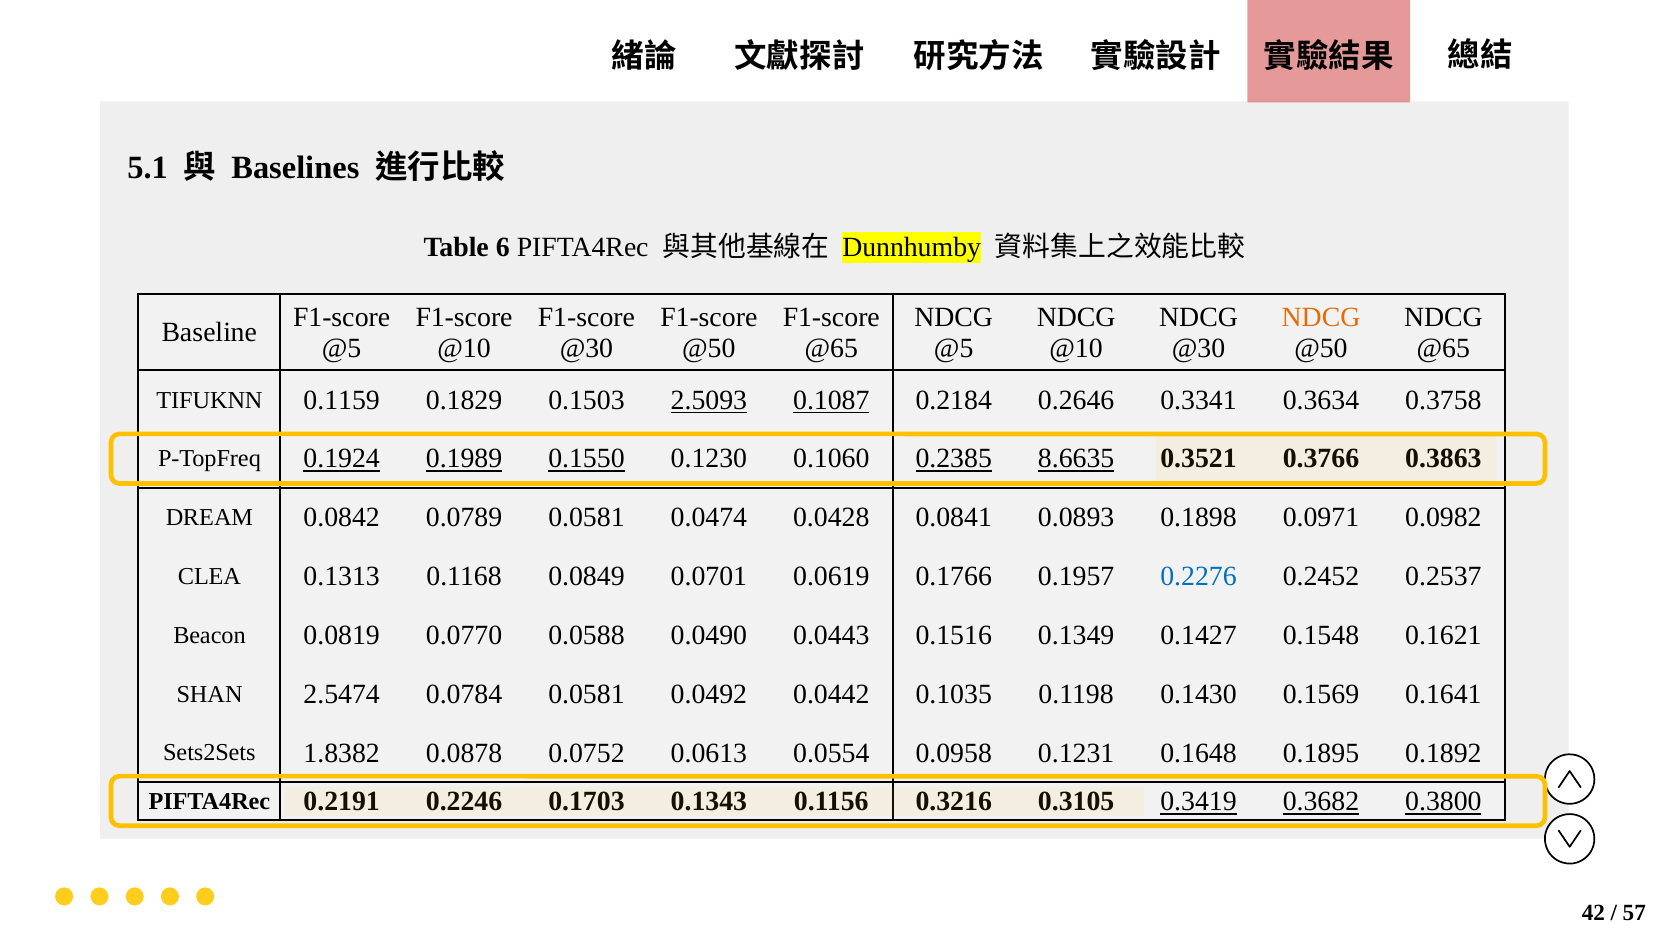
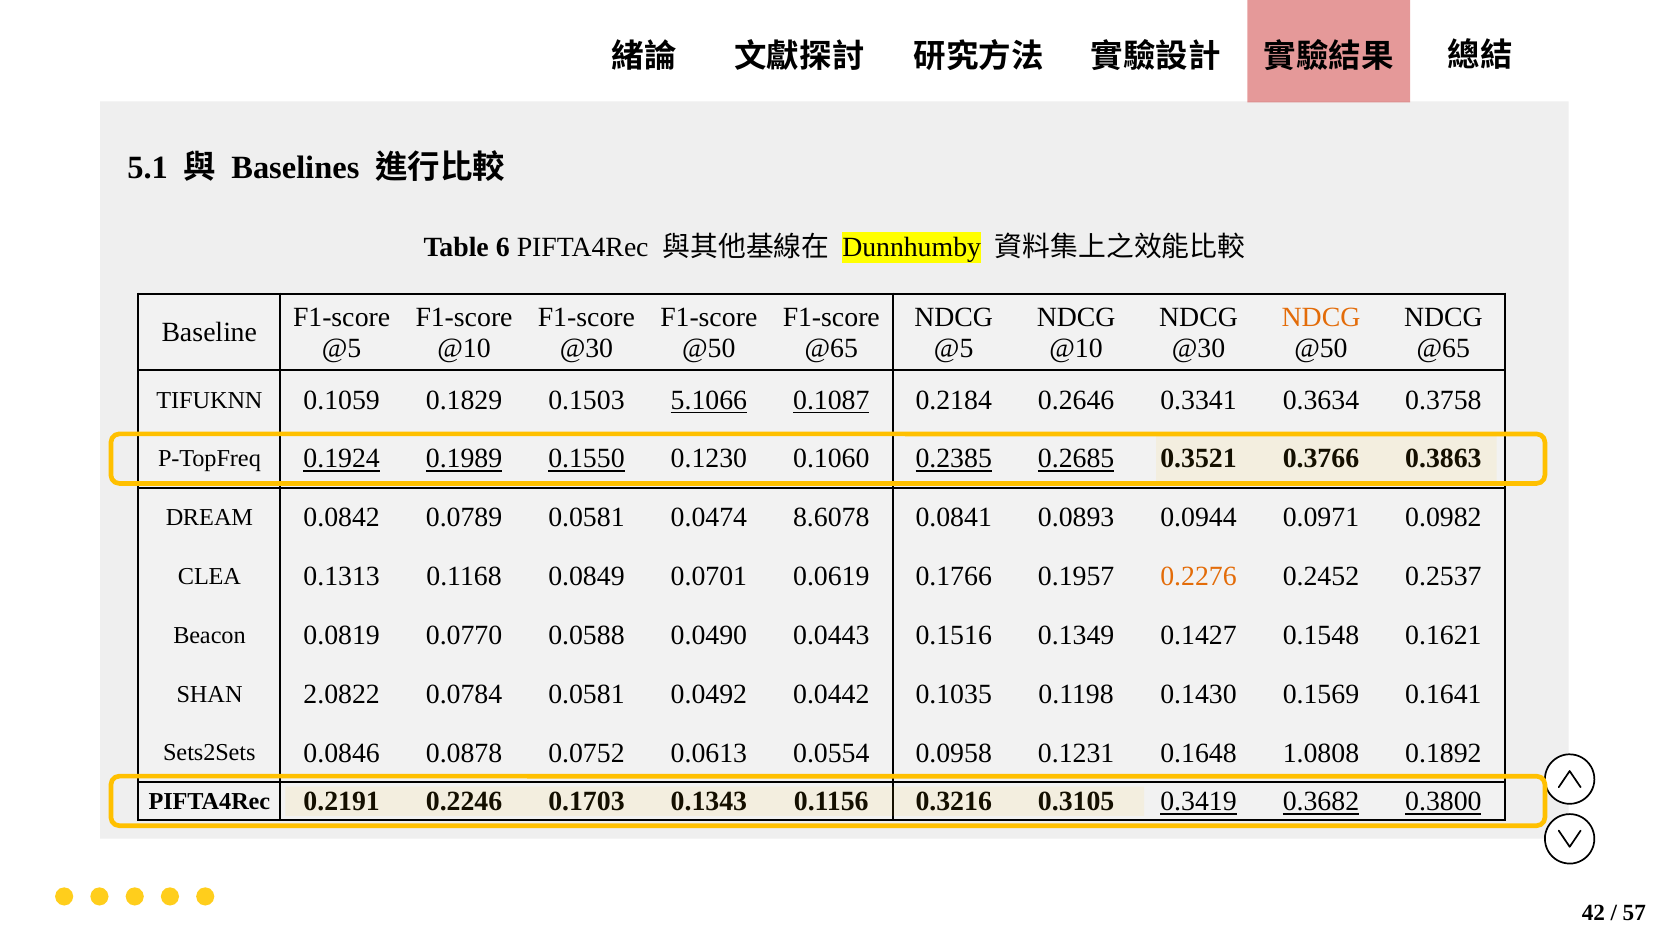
0.1159: 0.1159 -> 0.1059
2.5093: 2.5093 -> 5.1066
8.6635: 8.6635 -> 0.2685
0.0428: 0.0428 -> 8.6078
0.1898: 0.1898 -> 0.0944
0.2276 colour: blue -> orange
2.5474: 2.5474 -> 2.0822
1.8382: 1.8382 -> 0.0846
0.1895: 0.1895 -> 1.0808
